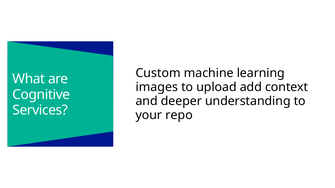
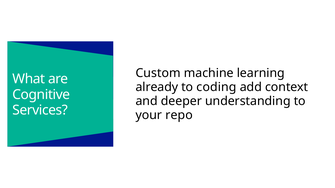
images: images -> already
upload: upload -> coding
